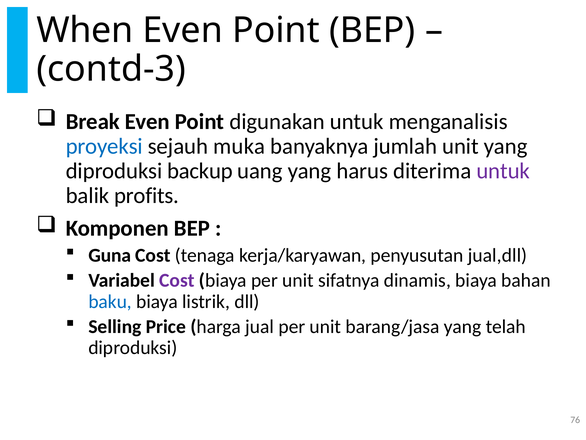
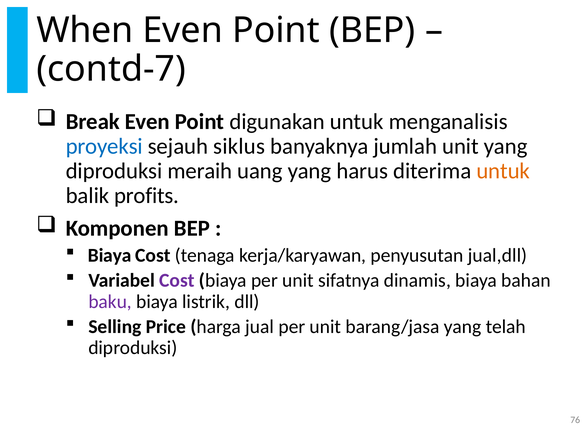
contd-3: contd-3 -> contd-7
muka: muka -> siklus
backup: backup -> meraih
untuk at (503, 171) colour: purple -> orange
Guna at (110, 255): Guna -> Biaya
baku colour: blue -> purple
